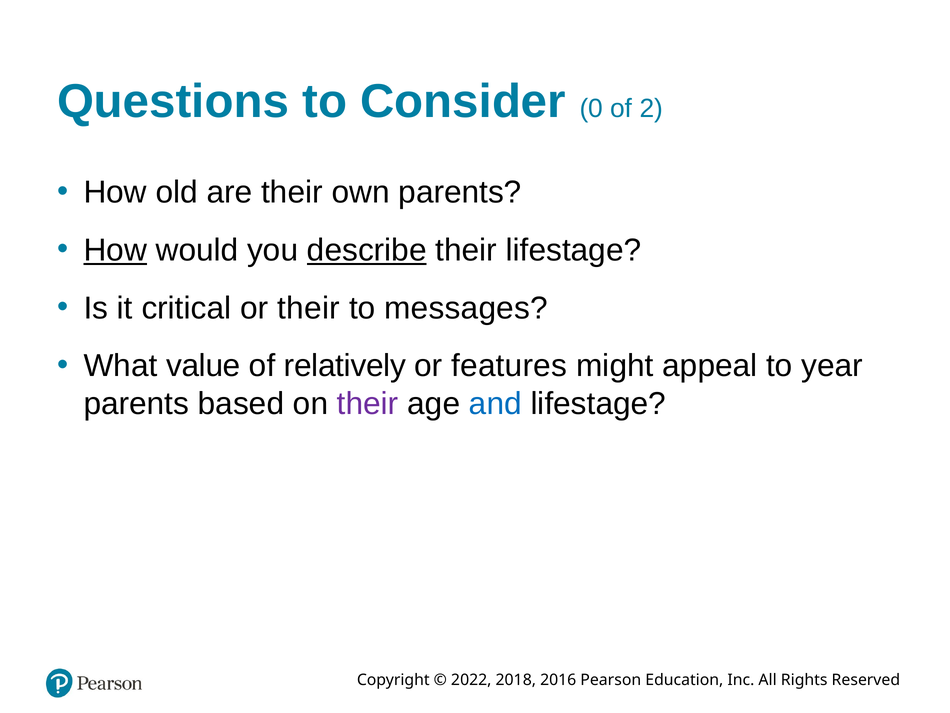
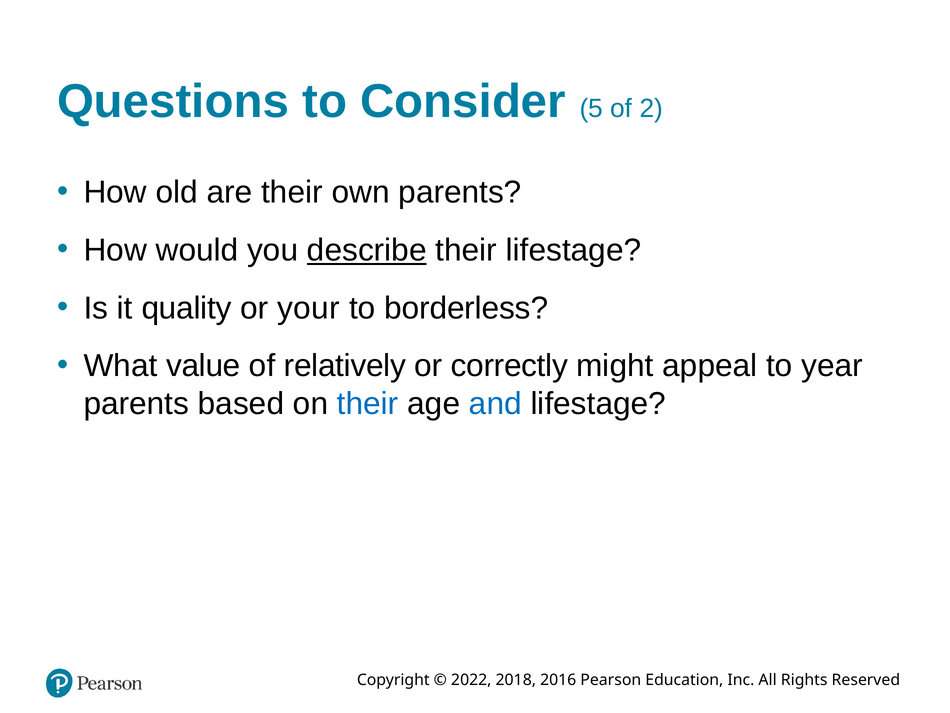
0: 0 -> 5
How at (115, 250) underline: present -> none
critical: critical -> quality
or their: their -> your
messages: messages -> borderless
features: features -> correctly
their at (368, 404) colour: purple -> blue
